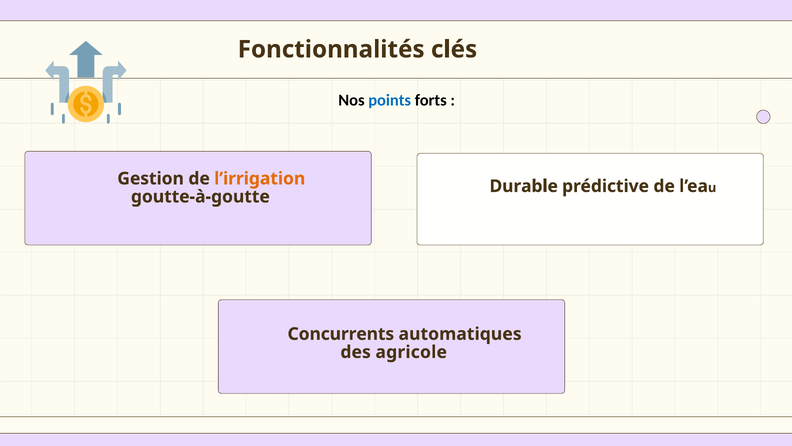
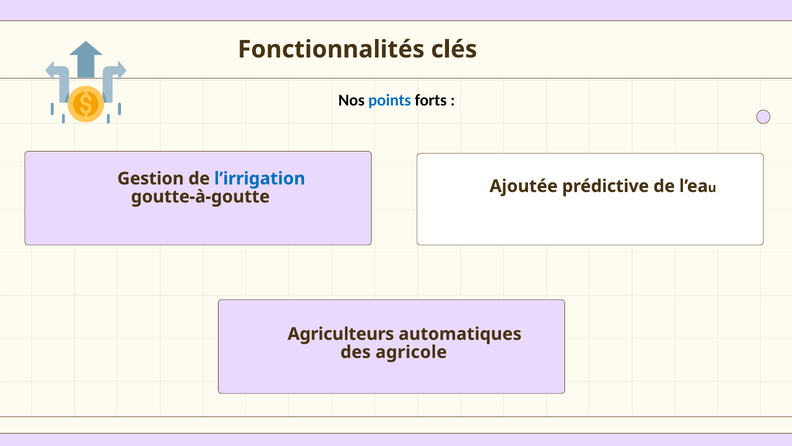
l’irrigation colour: orange -> blue
Durable: Durable -> Ajoutée
Concurrents: Concurrents -> Agriculteurs
